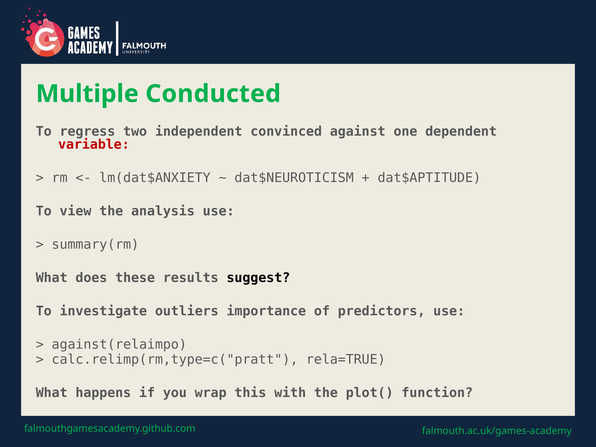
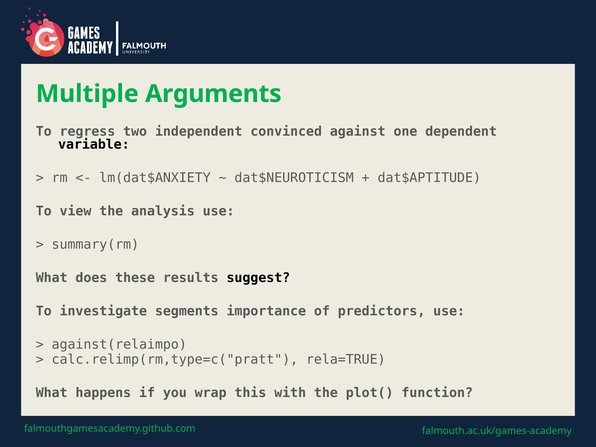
Conducted: Conducted -> Arguments
variable colour: red -> black
outliers: outliers -> segments
